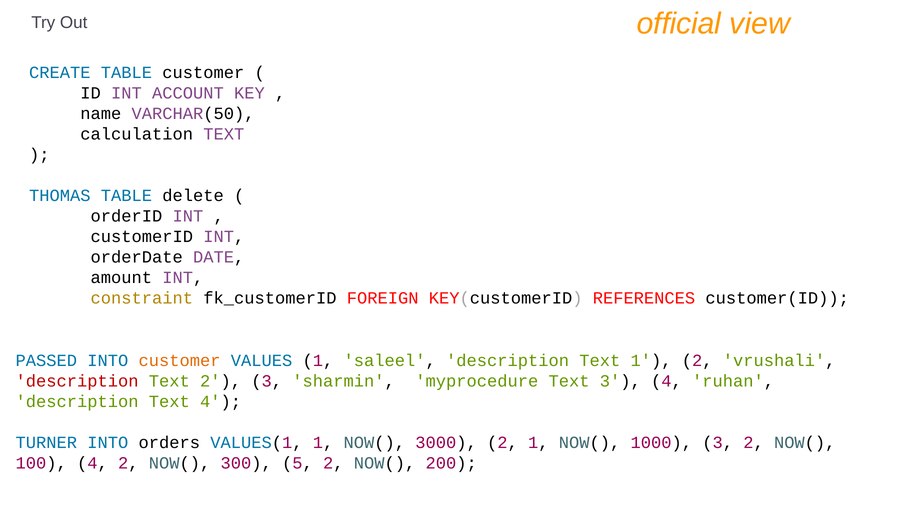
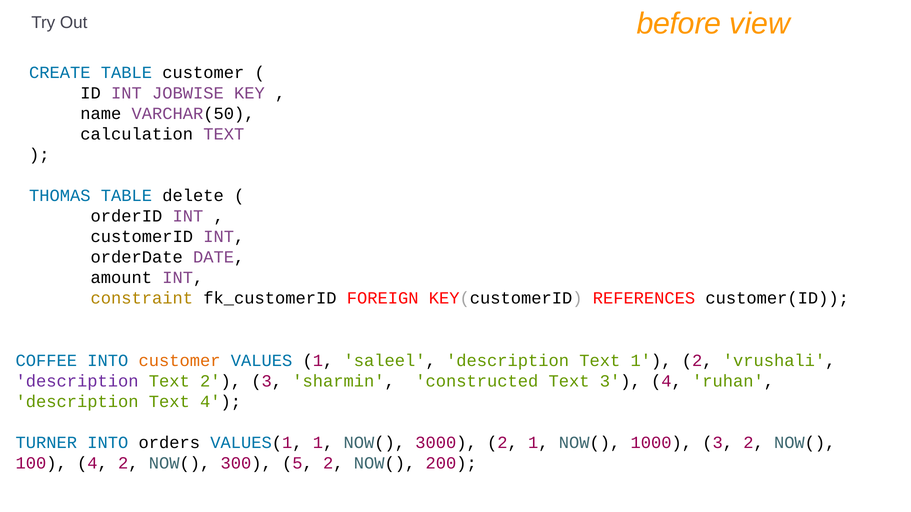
official: official -> before
ACCOUNT: ACCOUNT -> JOBWISE
PASSED: PASSED -> COFFEE
description at (77, 381) colour: red -> purple
myprocedure: myprocedure -> constructed
